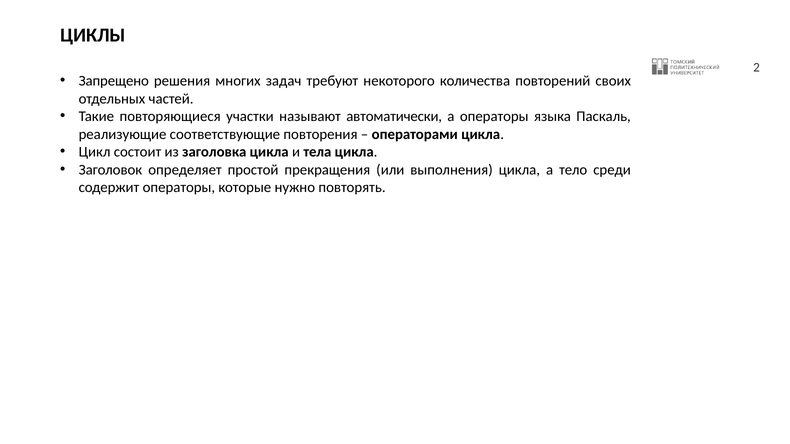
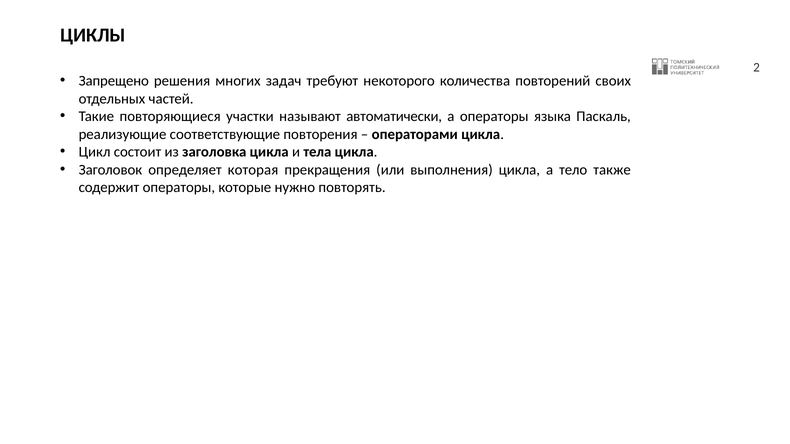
простой: простой -> которая
среди: среди -> также
